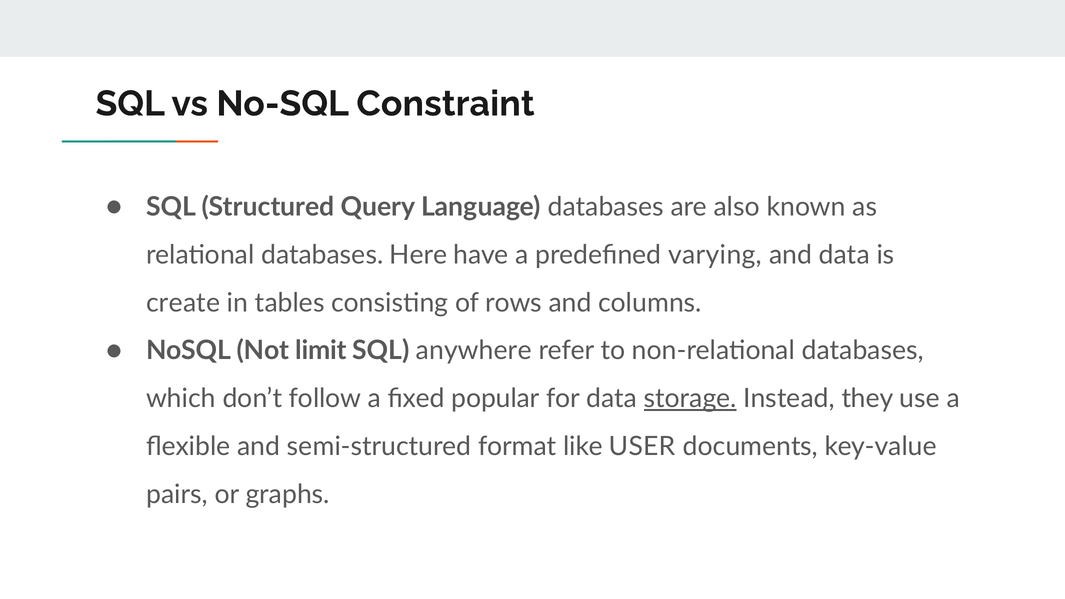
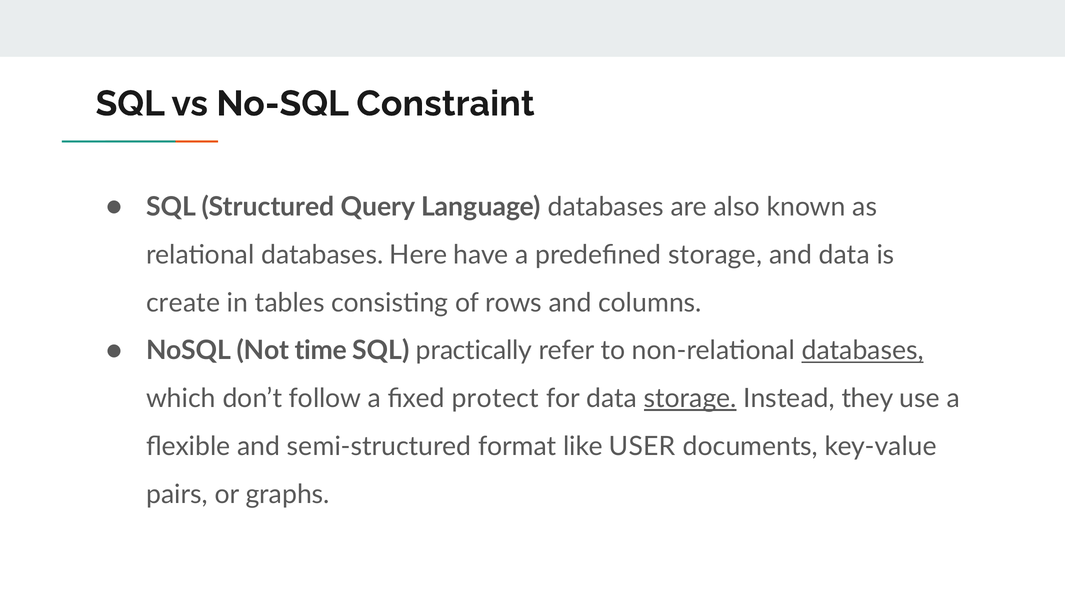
predefined varying: varying -> storage
limit: limit -> time
anywhere: anywhere -> practically
databases at (863, 351) underline: none -> present
popular: popular -> protect
